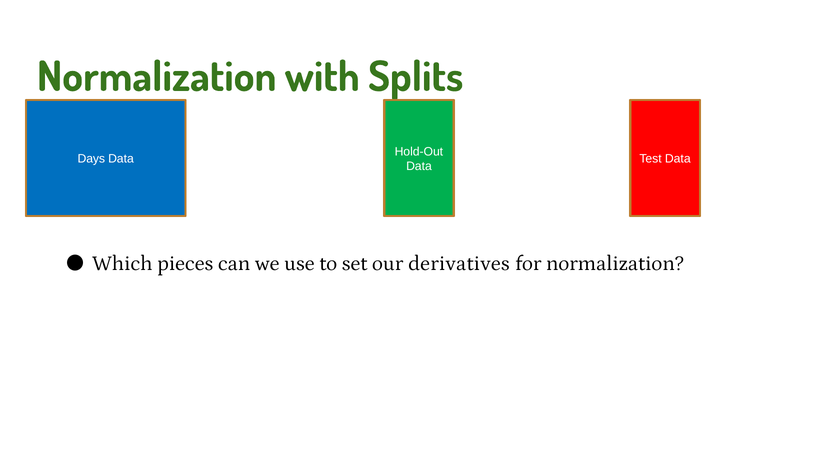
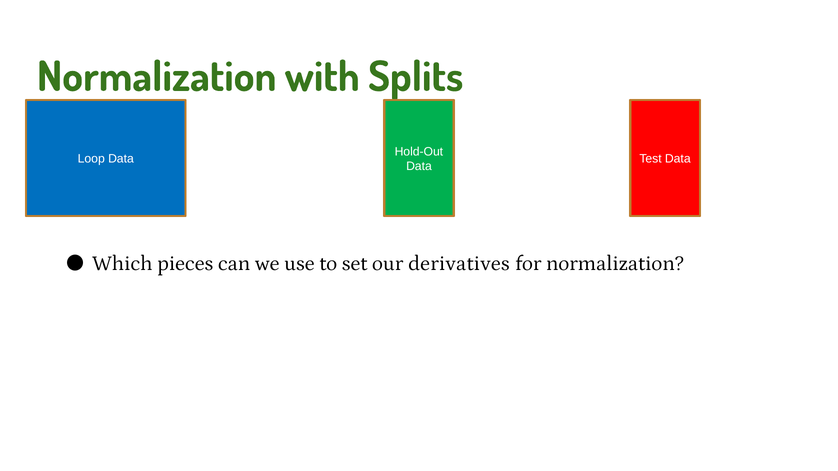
Days: Days -> Loop
